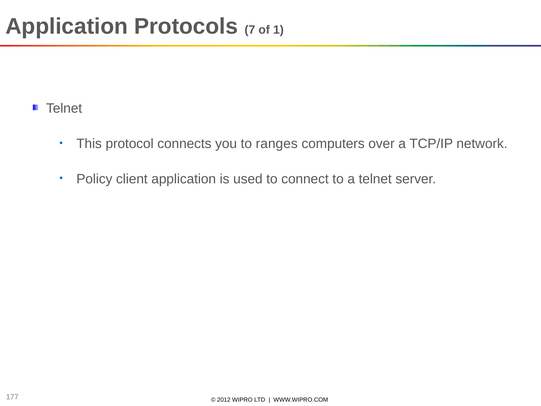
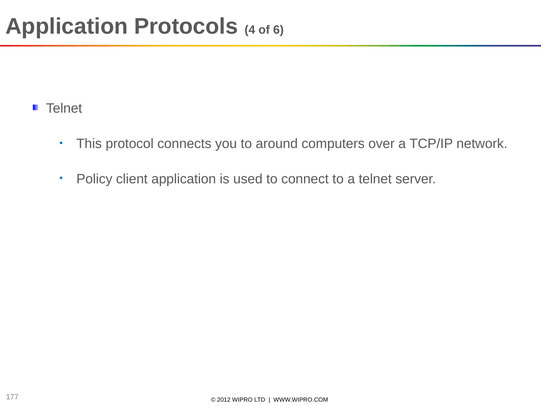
7: 7 -> 4
1: 1 -> 6
ranges: ranges -> around
